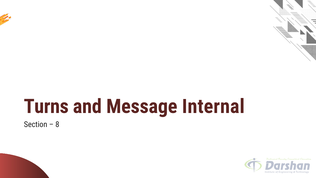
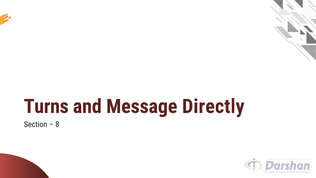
Internal: Internal -> Directly
